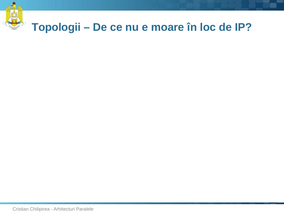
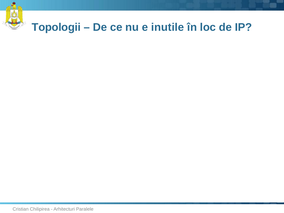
moare: moare -> inutile
